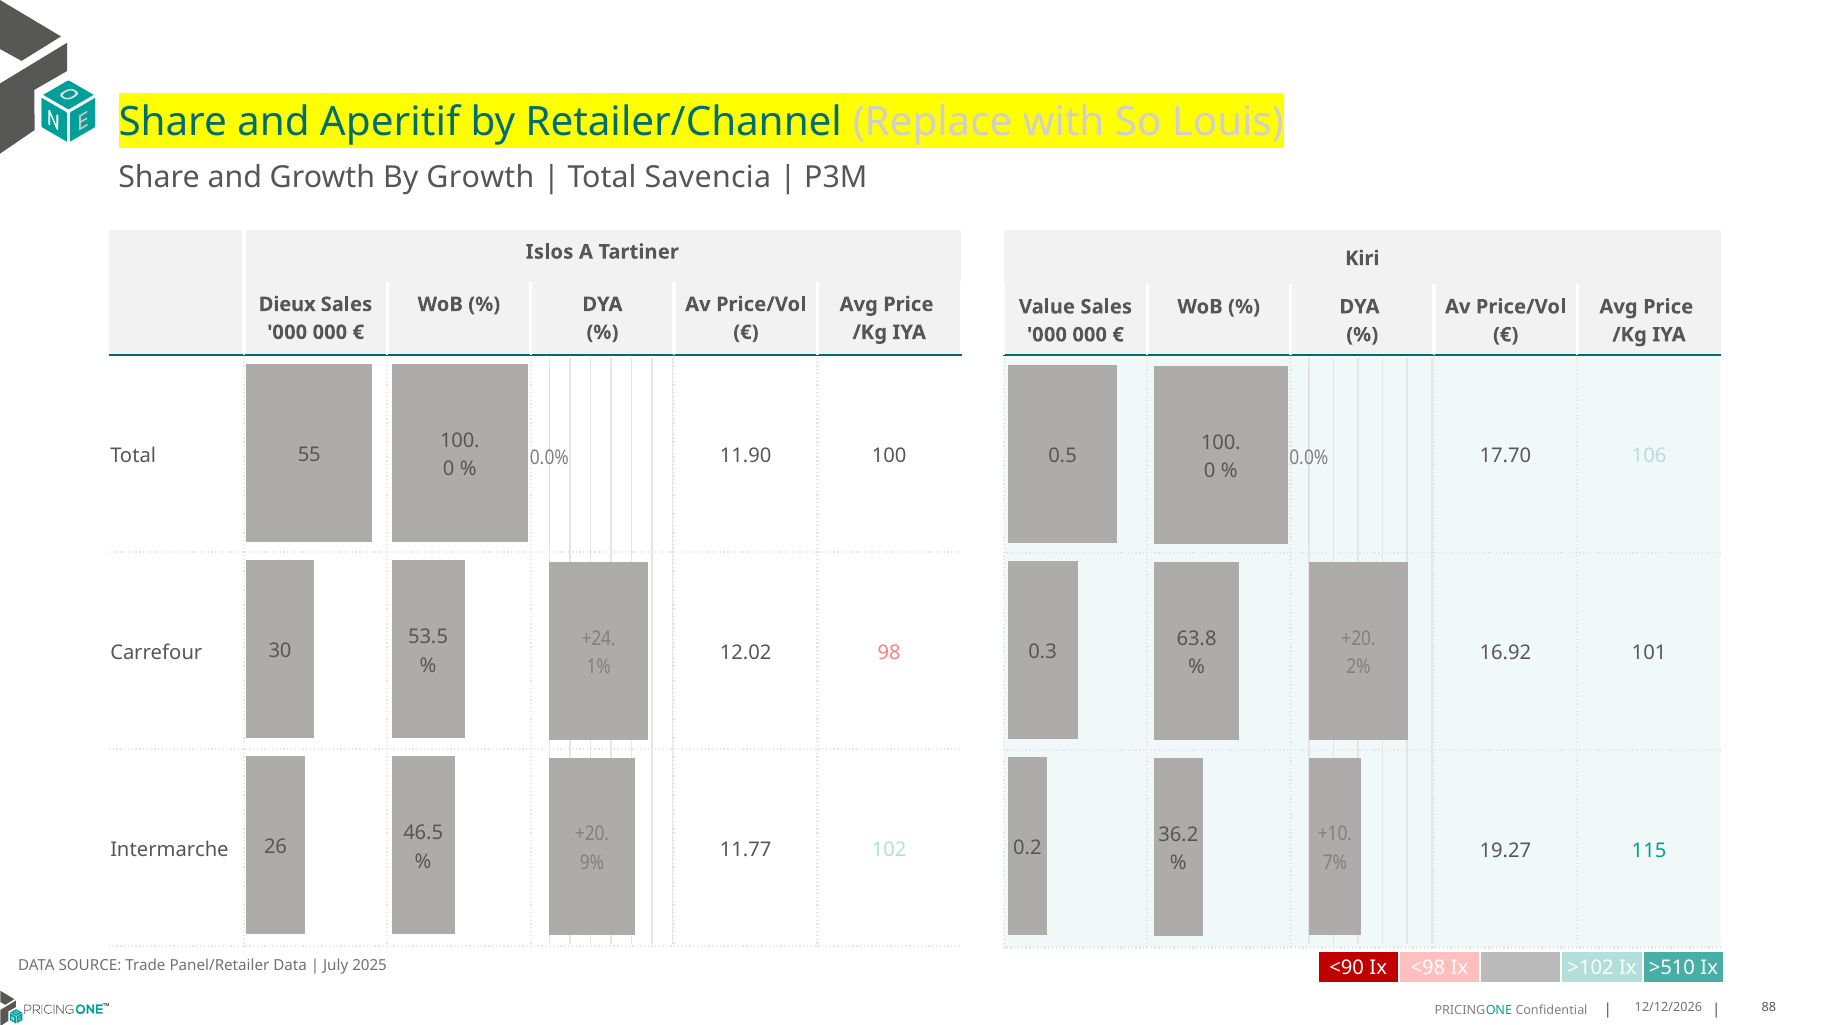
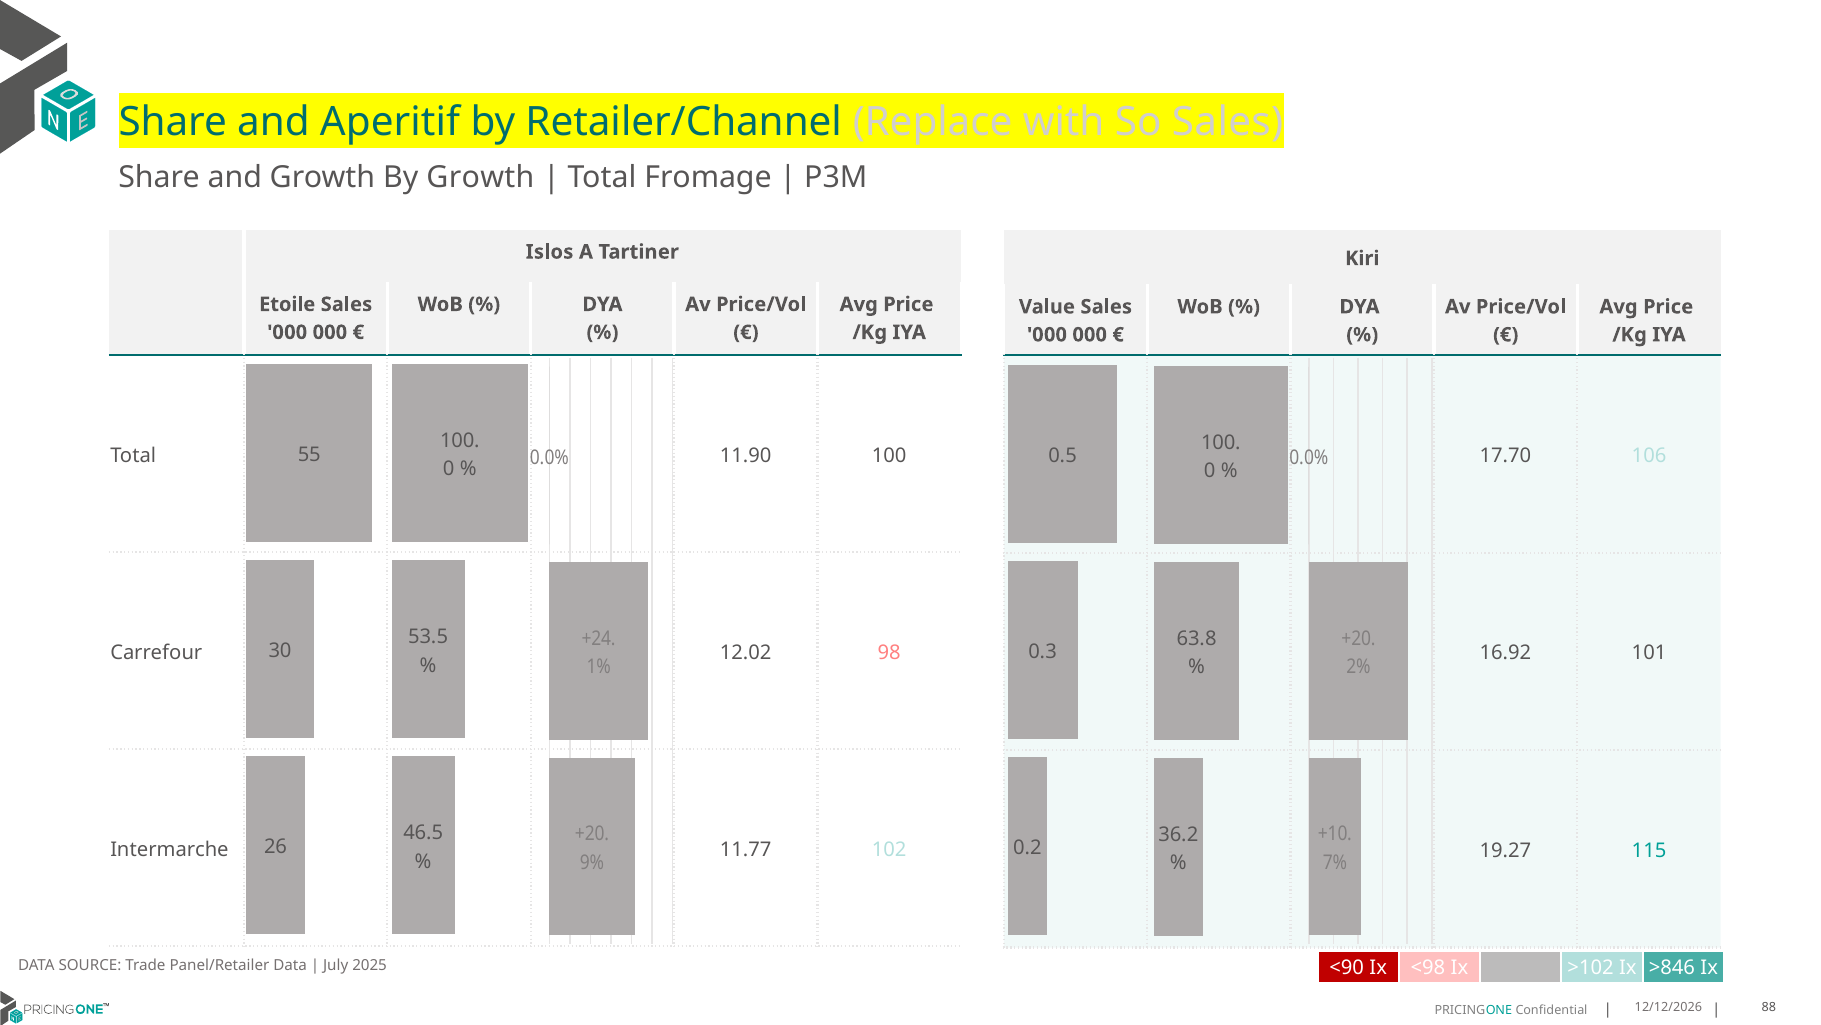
So Louis: Louis -> Sales
Savencia: Savencia -> Fromage
Dieux: Dieux -> Etoile
>510: >510 -> >846
